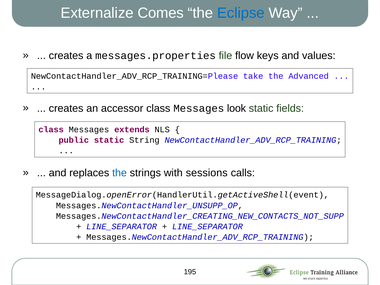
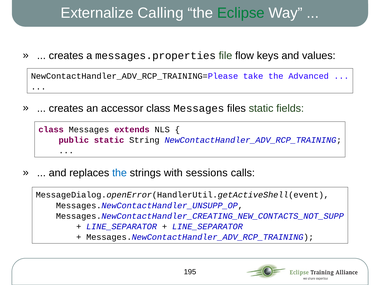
Comes: Comes -> Calling
Eclipse colour: blue -> green
look: look -> files
